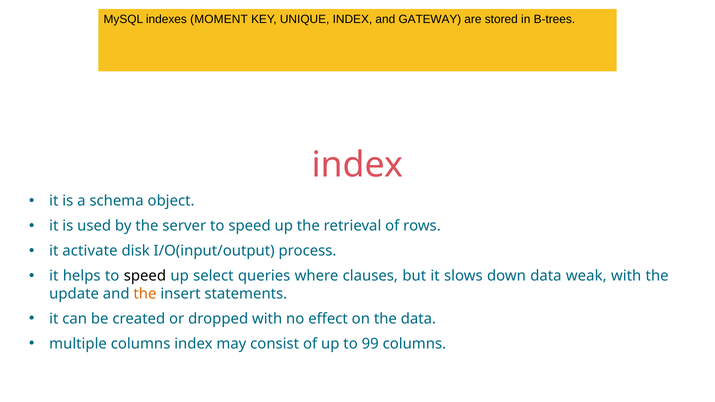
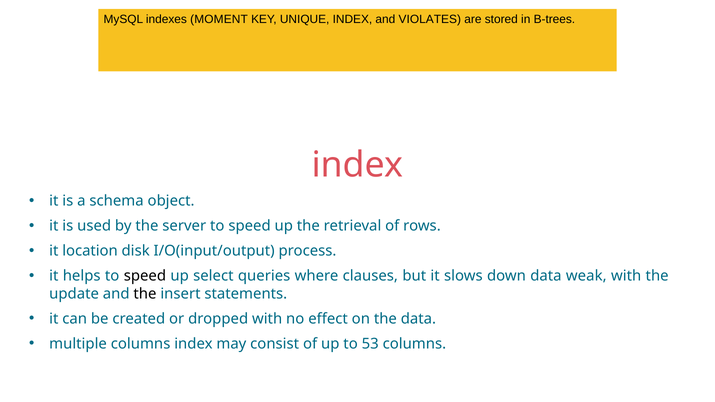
GATEWAY: GATEWAY -> VIOLATES
activate: activate -> location
the at (145, 294) colour: orange -> black
99: 99 -> 53
